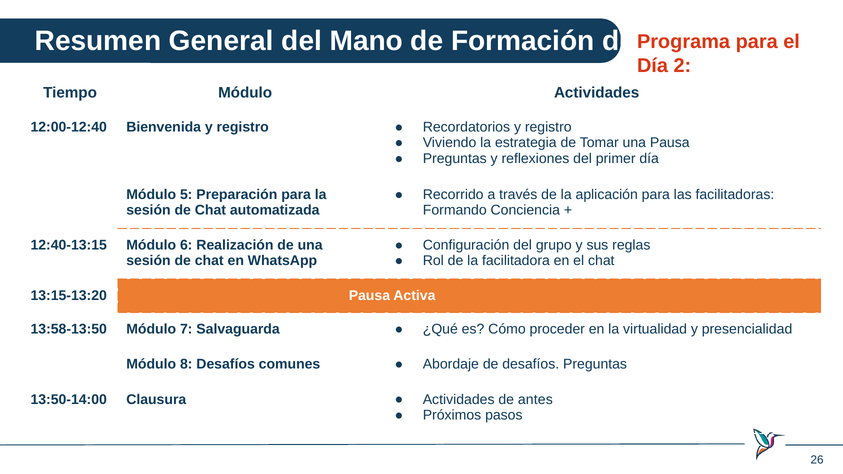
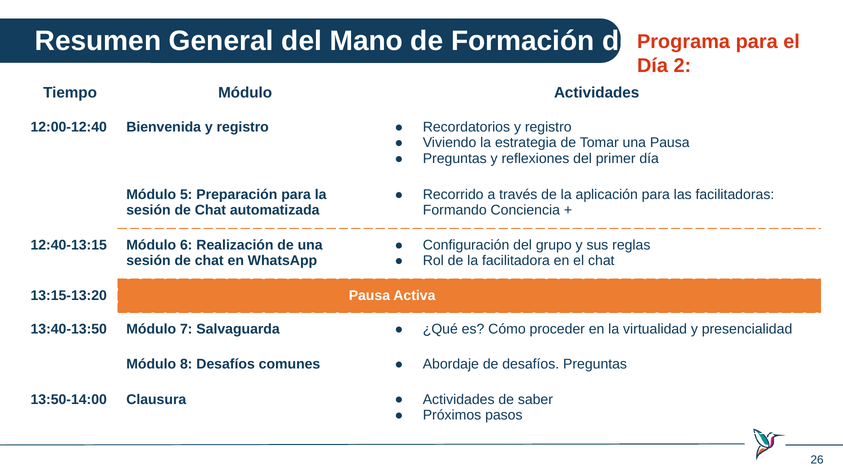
13:58-13:50: 13:58-13:50 -> 13:40-13:50
antes: antes -> saber
